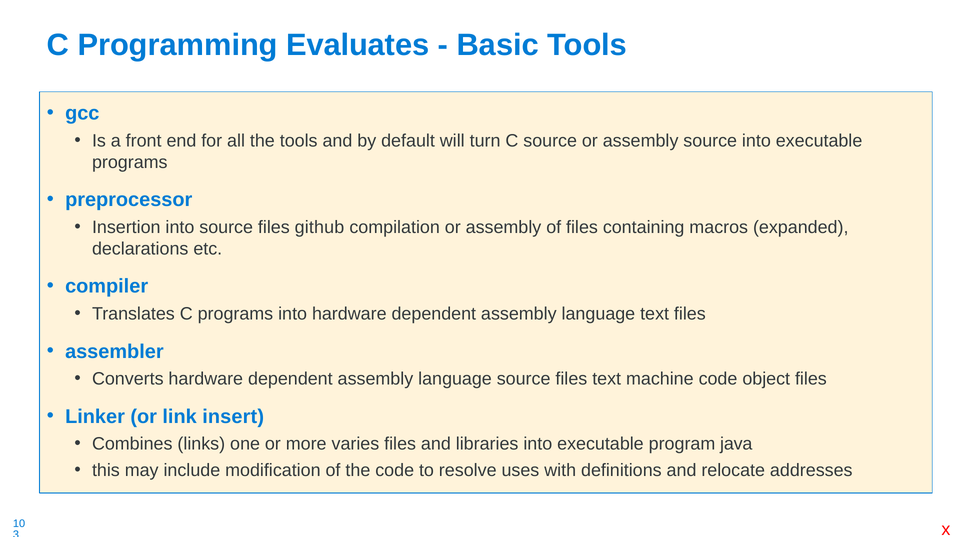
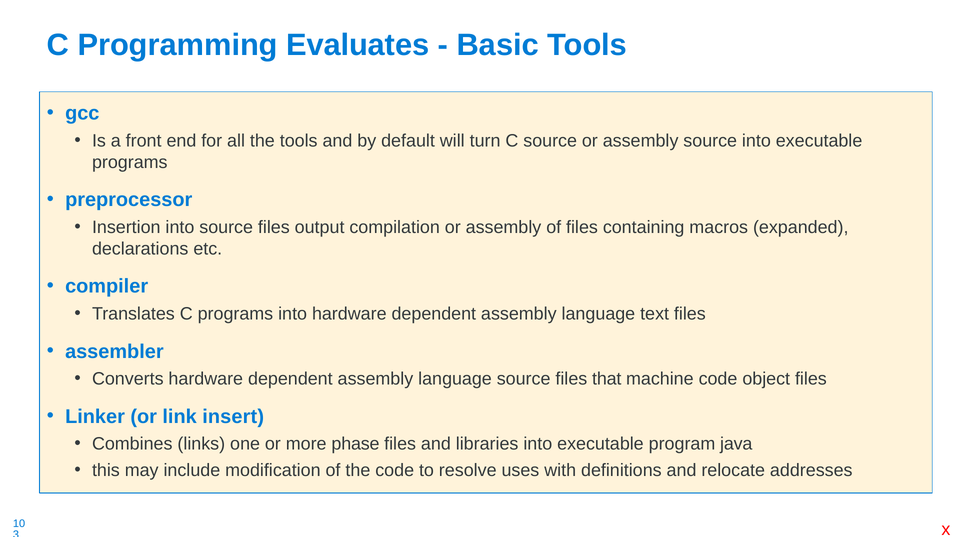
github: github -> output
files text: text -> that
varies: varies -> phase
